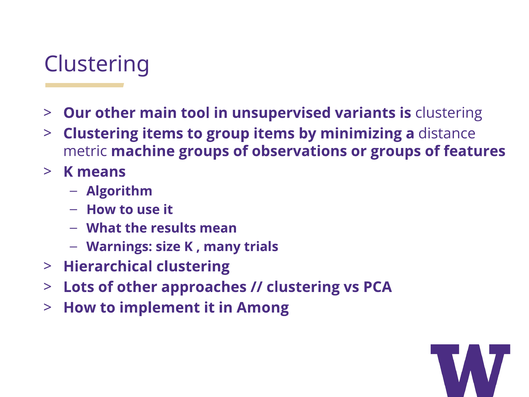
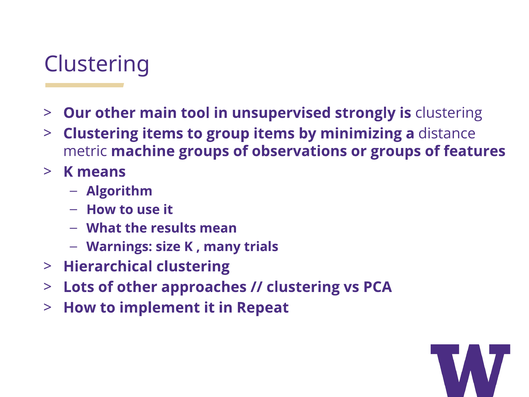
variants: variants -> strongly
Among: Among -> Repeat
